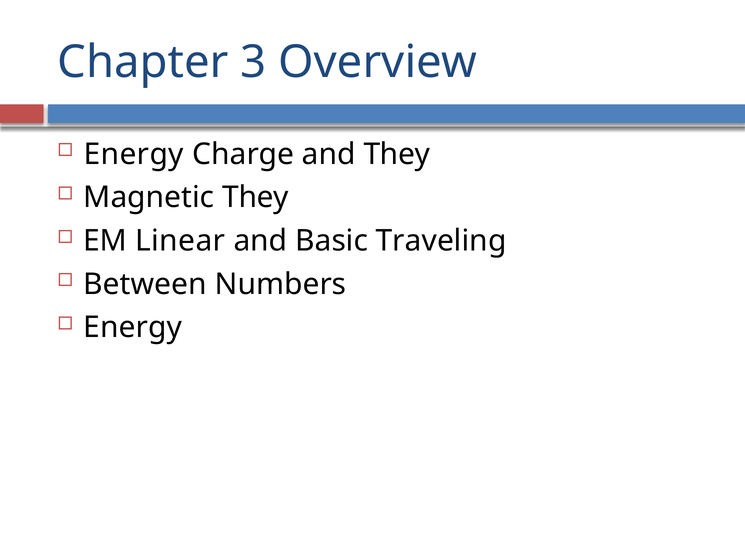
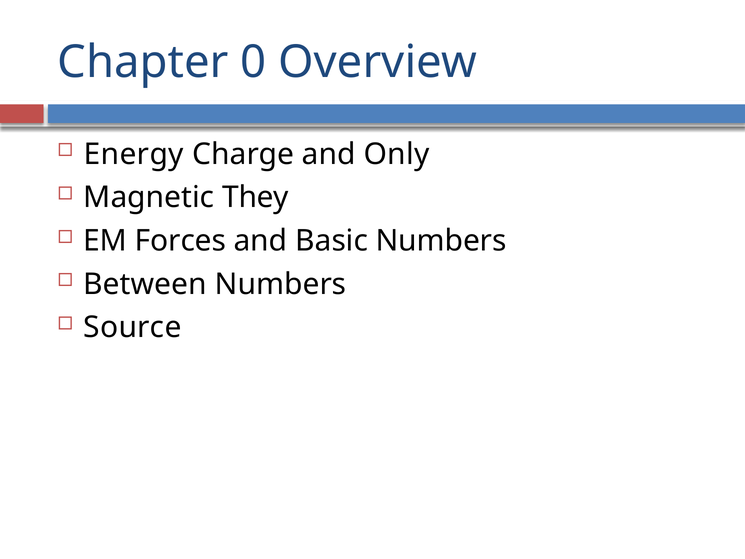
3: 3 -> 0
and They: They -> Only
Linear: Linear -> Forces
Basic Traveling: Traveling -> Numbers
Energy at (133, 327): Energy -> Source
